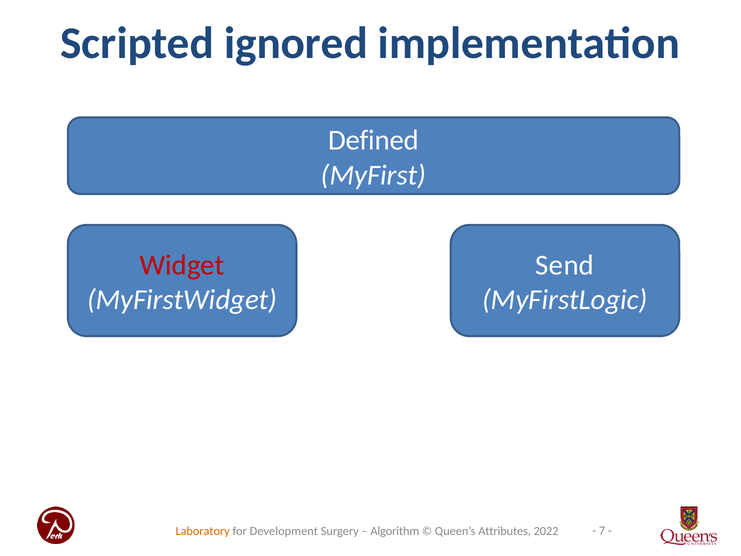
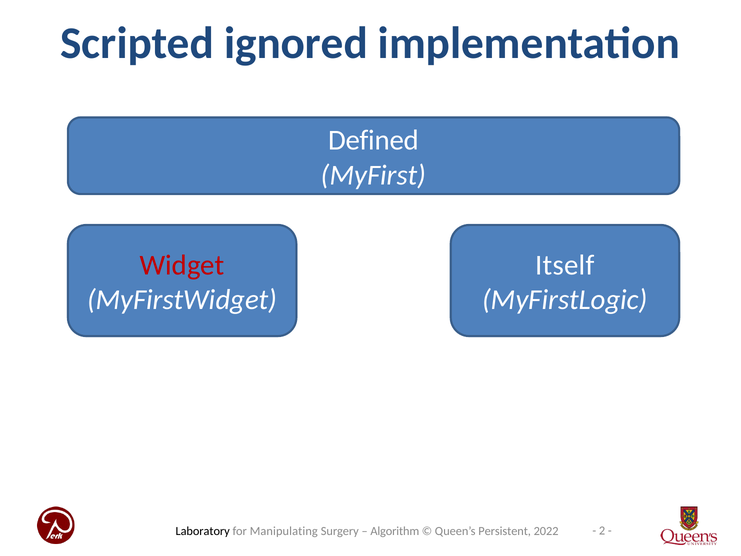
Send: Send -> Itself
7: 7 -> 2
Laboratory colour: orange -> black
Development: Development -> Manipulating
Attributes: Attributes -> Persistent
